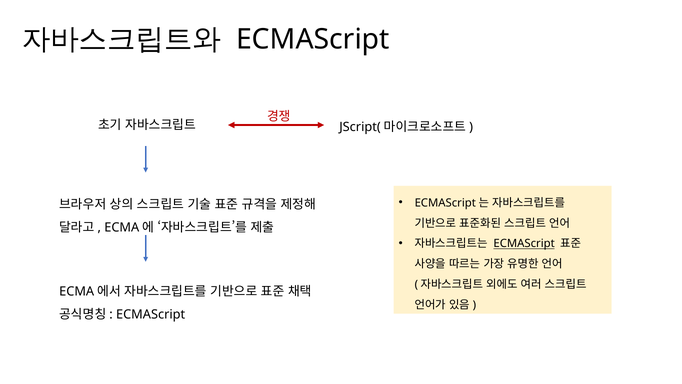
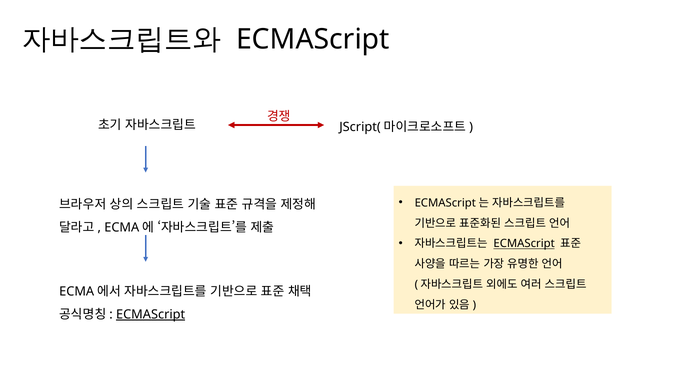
ECMAScript at (151, 314) underline: none -> present
